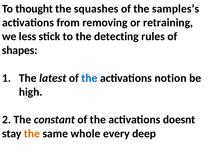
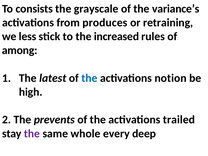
thought: thought -> consists
squashes: squashes -> grayscale
samples’s: samples’s -> variance’s
removing: removing -> produces
detecting: detecting -> increased
shapes: shapes -> among
constant: constant -> prevents
doesnt: doesnt -> trailed
the at (32, 134) colour: orange -> purple
